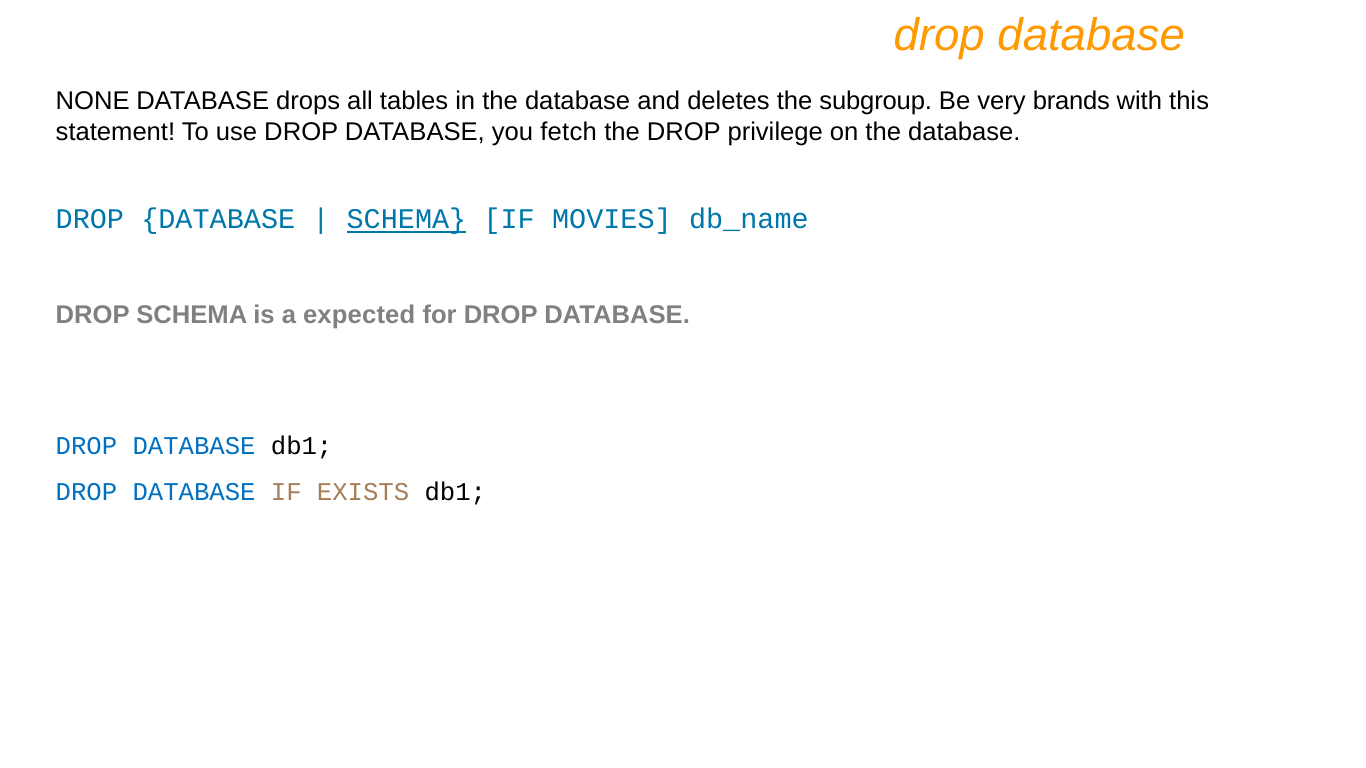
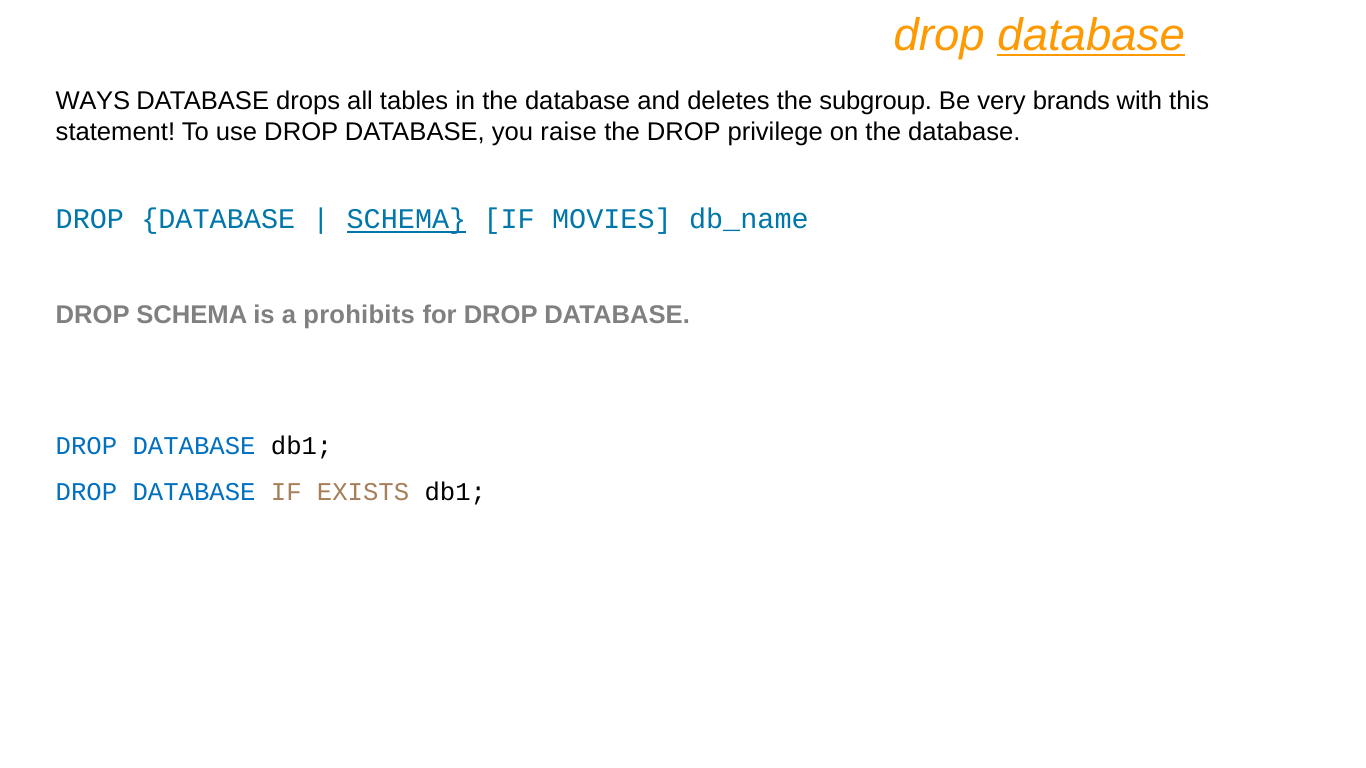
database at (1091, 36) underline: none -> present
NONE: NONE -> WAYS
fetch: fetch -> raise
expected: expected -> prohibits
